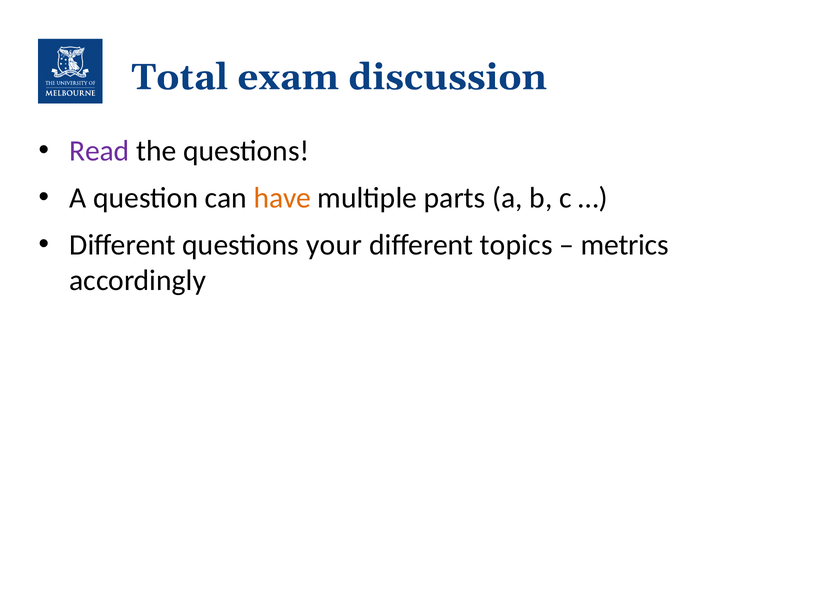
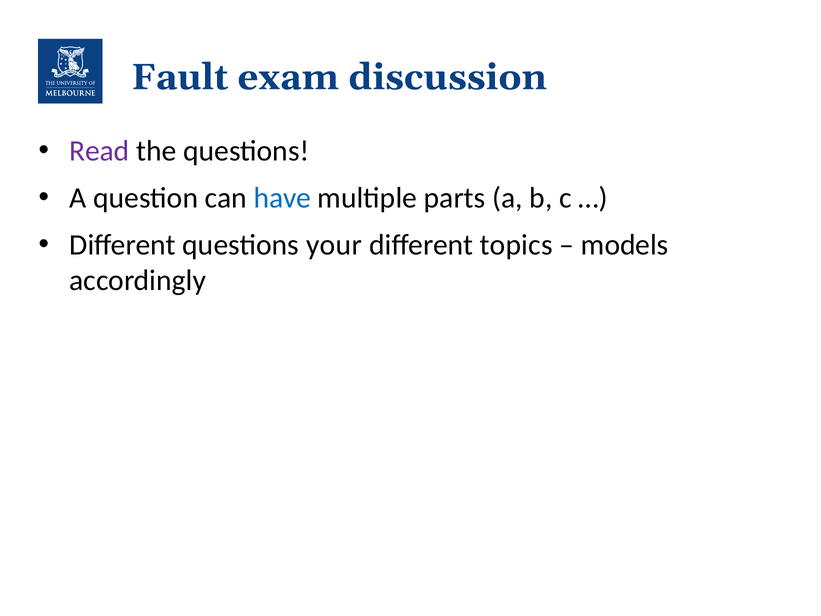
Total: Total -> Fault
have colour: orange -> blue
metrics: metrics -> models
